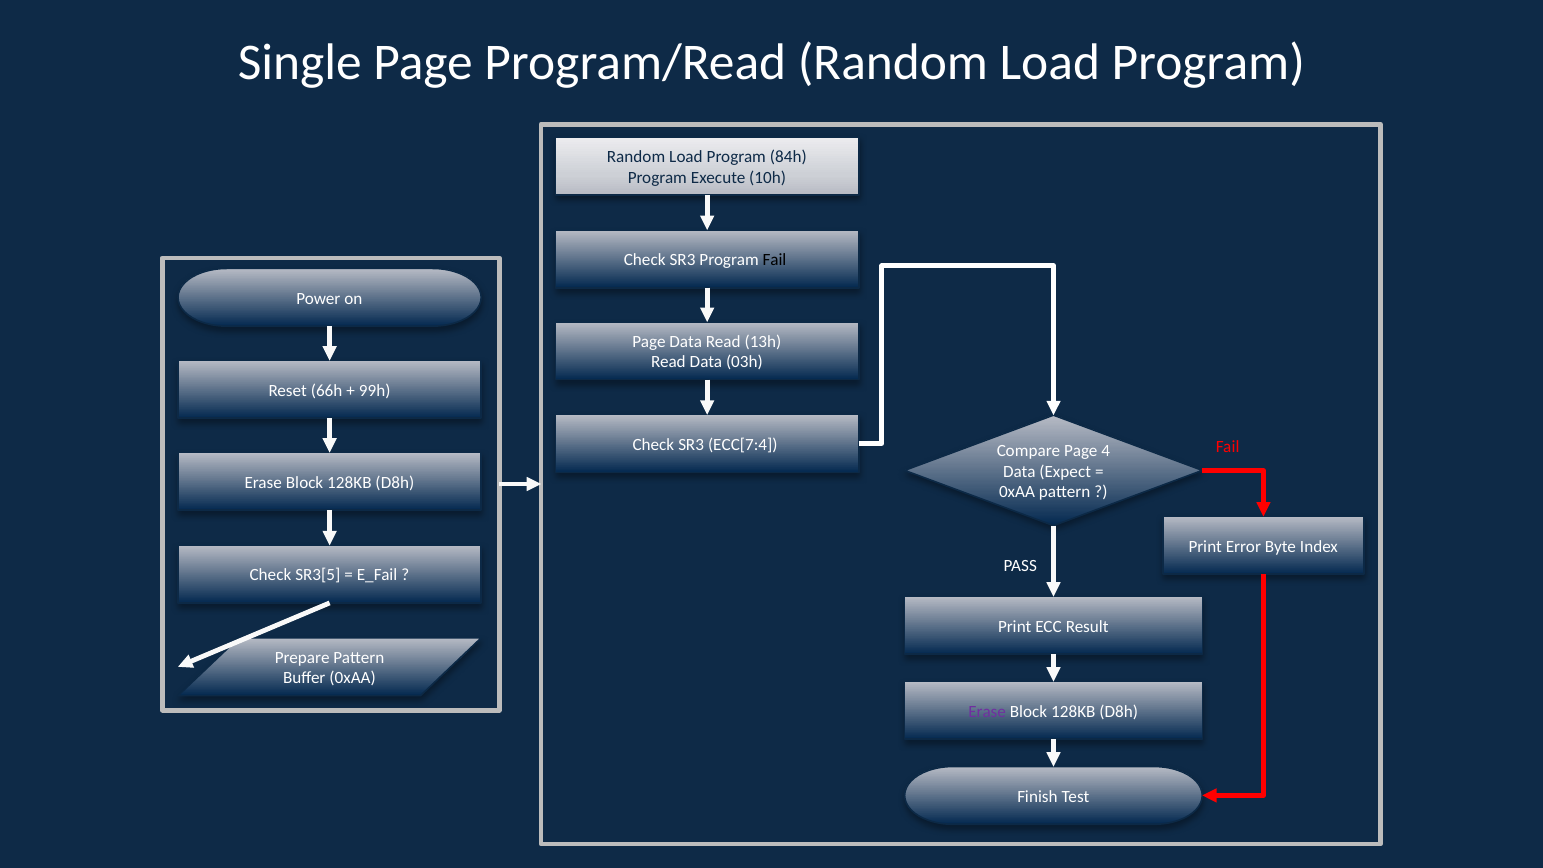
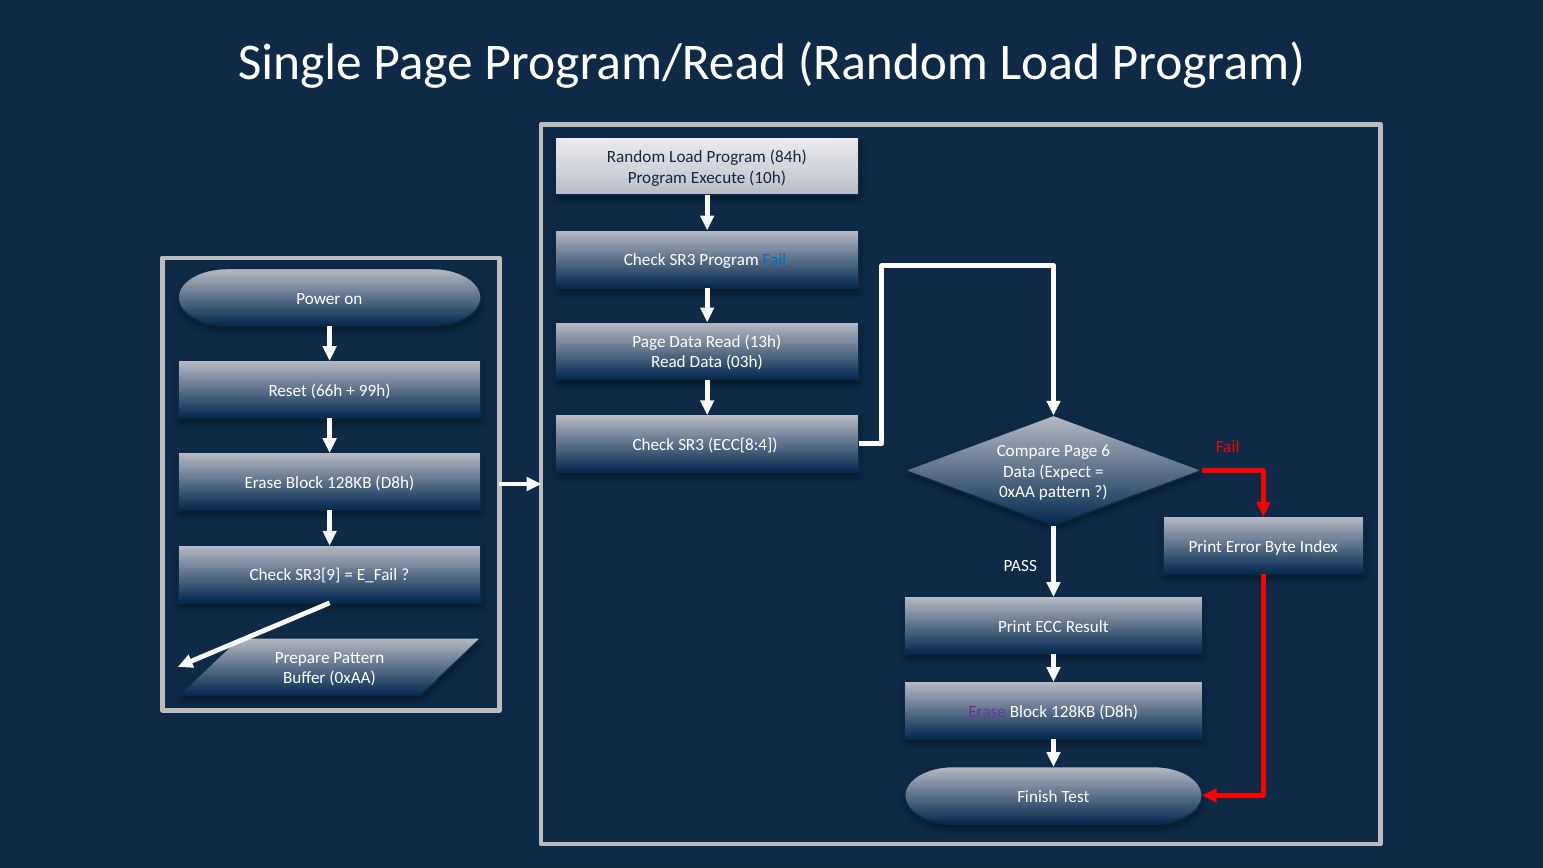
Fail at (774, 260) colour: black -> blue
ECC[7:4: ECC[7:4 -> ECC[8:4
4: 4 -> 6
SR3[5: SR3[5 -> SR3[9
